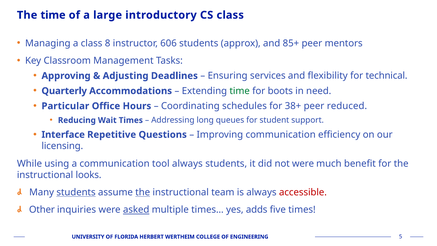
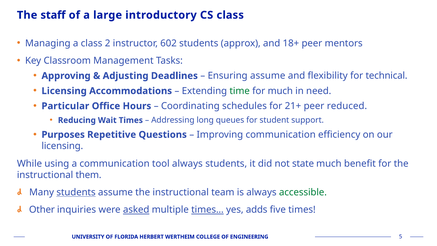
The time: time -> staff
8: 8 -> 2
606: 606 -> 602
85+: 85+ -> 18+
Ensuring services: services -> assume
Quarterly at (64, 91): Quarterly -> Licensing
for boots: boots -> much
38+: 38+ -> 21+
Interface: Interface -> Purposes
not were: were -> state
looks: looks -> them
the at (143, 192) underline: present -> none
accessible colour: red -> green
times… underline: none -> present
